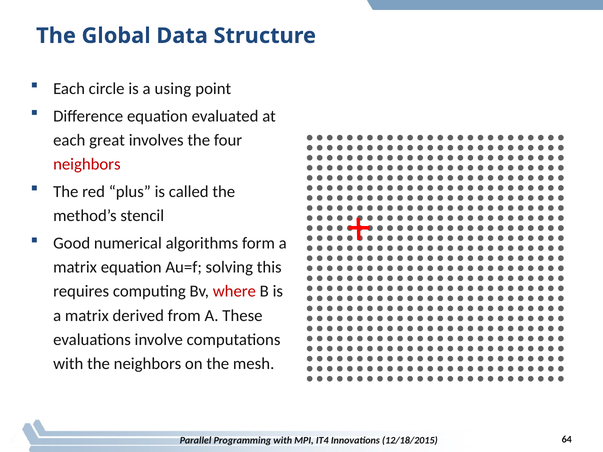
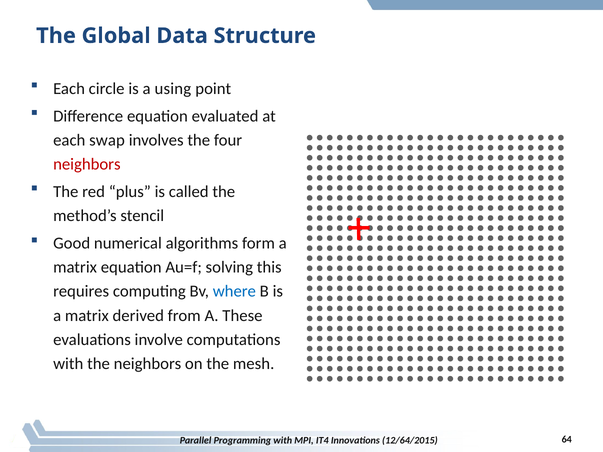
great: great -> swap
where colour: red -> blue
12/18/2015: 12/18/2015 -> 12/64/2015
